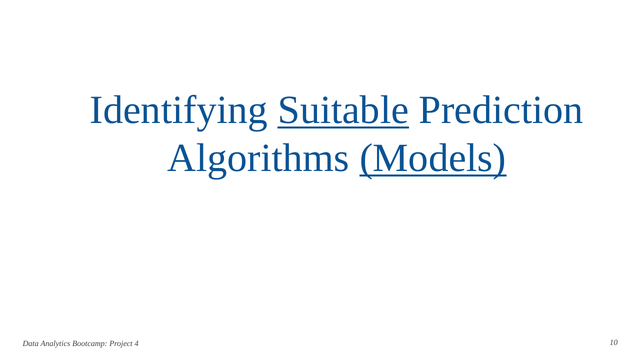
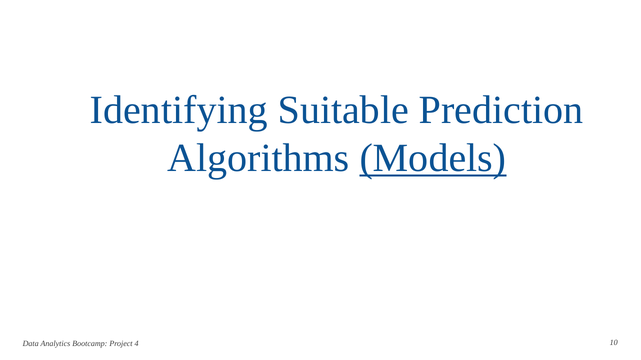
Suitable underline: present -> none
